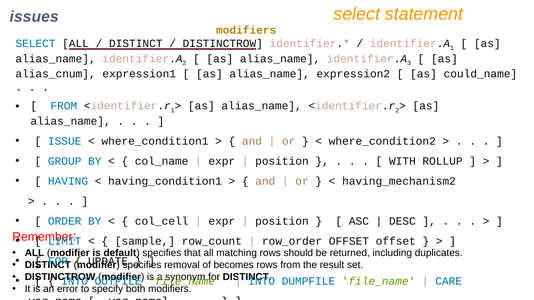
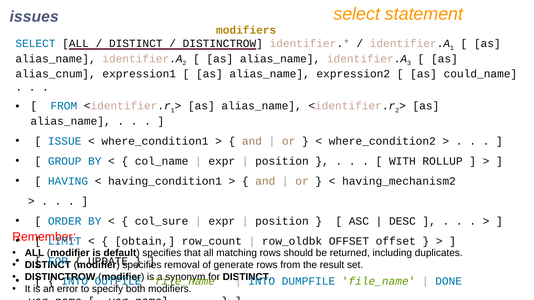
col_cell: col_cell -> col_sure
sample: sample -> obtain
row_order: row_order -> row_oldbk
becomes: becomes -> generate
CARE: CARE -> DONE
